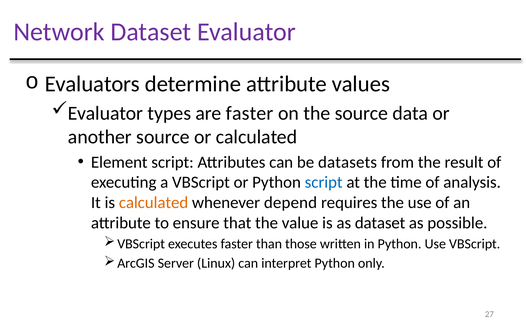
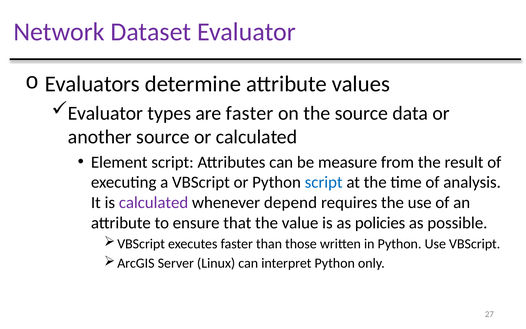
datasets: datasets -> measure
calculated at (154, 202) colour: orange -> purple
as dataset: dataset -> policies
